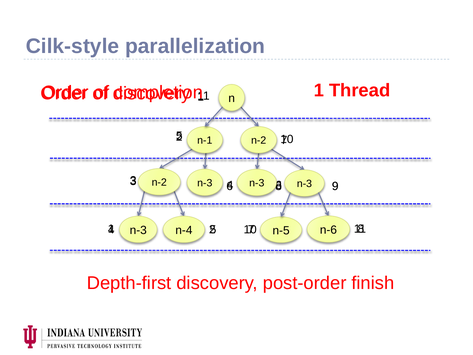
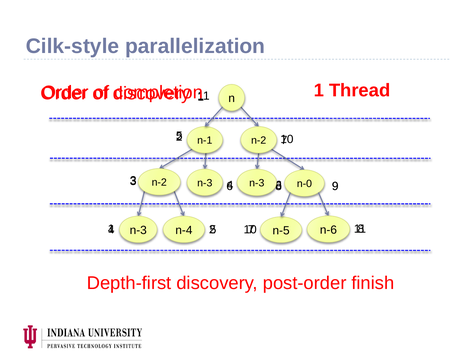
n-3 at (304, 184): n-3 -> n-0
